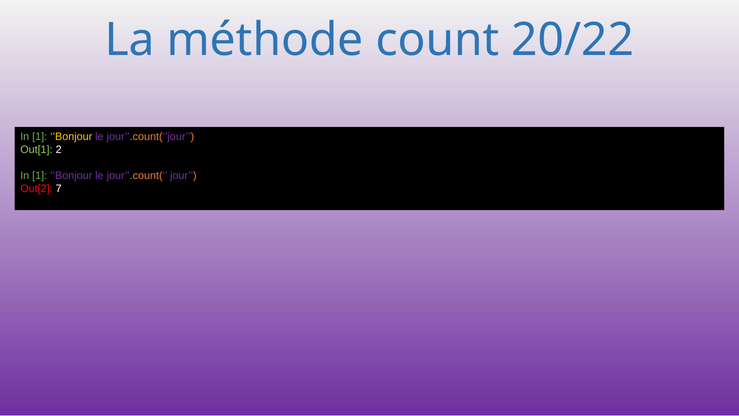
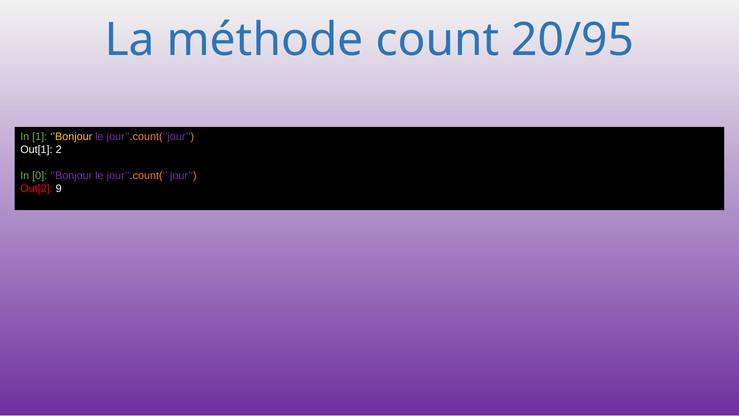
20/22: 20/22 -> 20/95
Out[1 colour: light green -> white
1 at (40, 176): 1 -> 0
7: 7 -> 9
